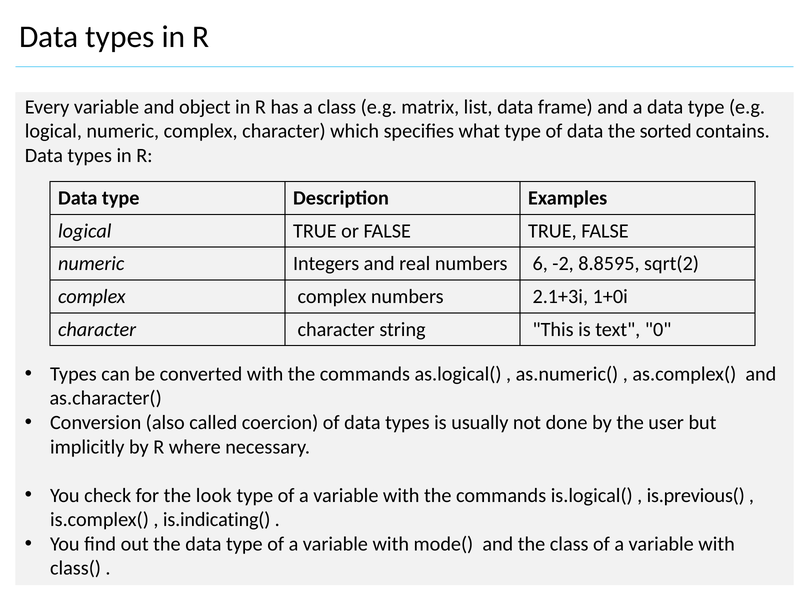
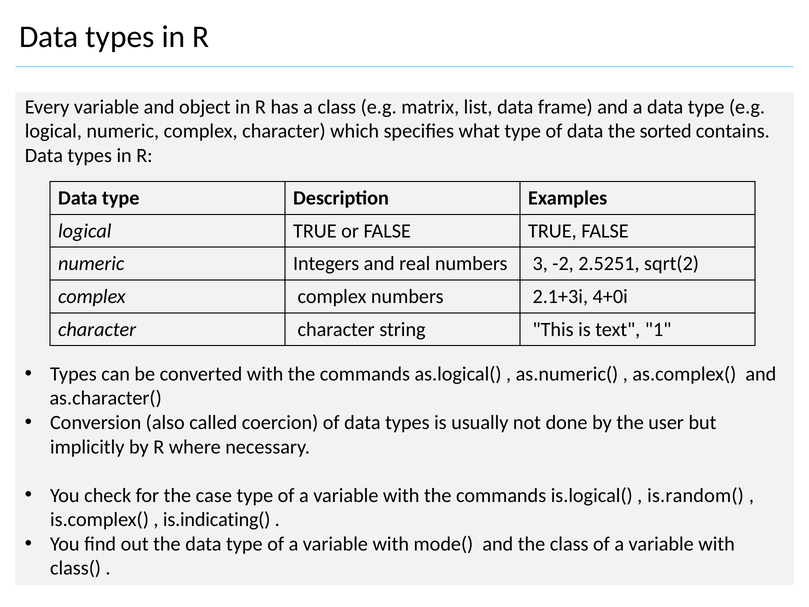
6: 6 -> 3
8.8595: 8.8595 -> 2.5251
1+0i: 1+0i -> 4+0i
0: 0 -> 1
look: look -> case
is.previous(: is.previous( -> is.random(
